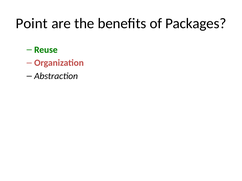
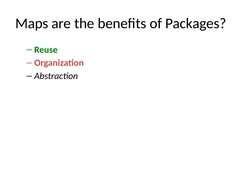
Point: Point -> Maps
